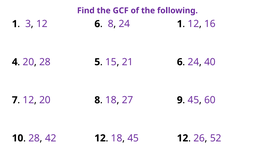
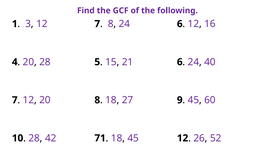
12 6: 6 -> 7
24 1: 1 -> 6
42 12: 12 -> 71
